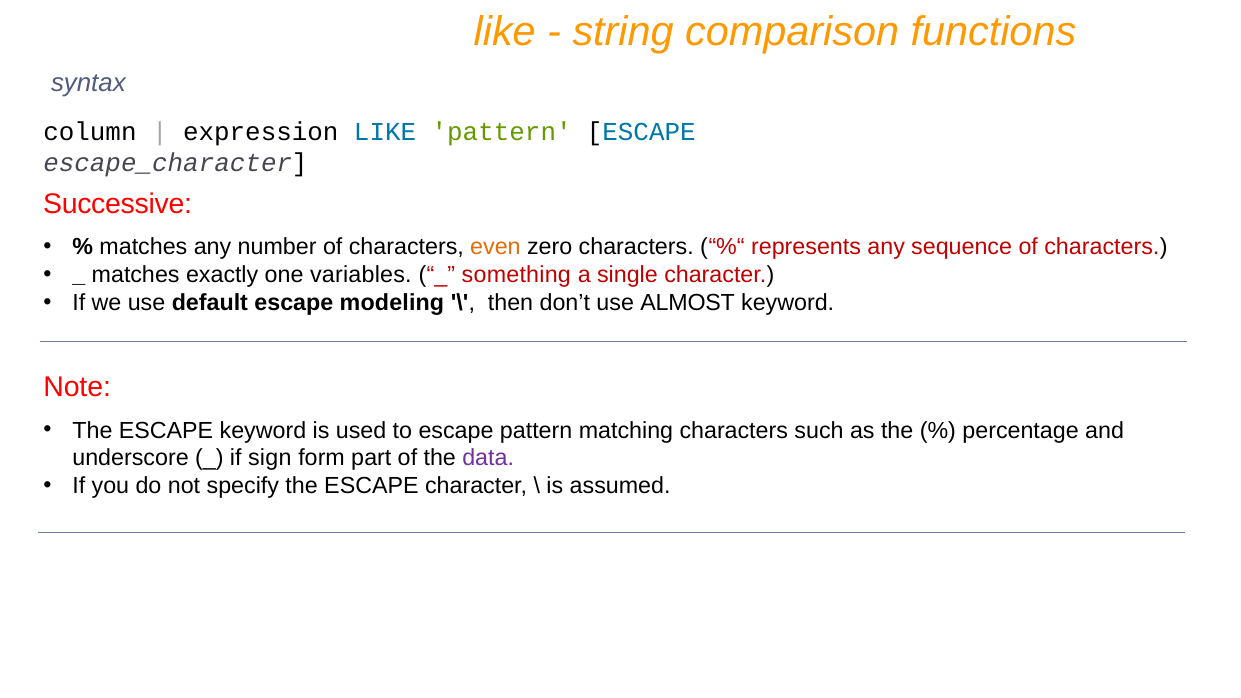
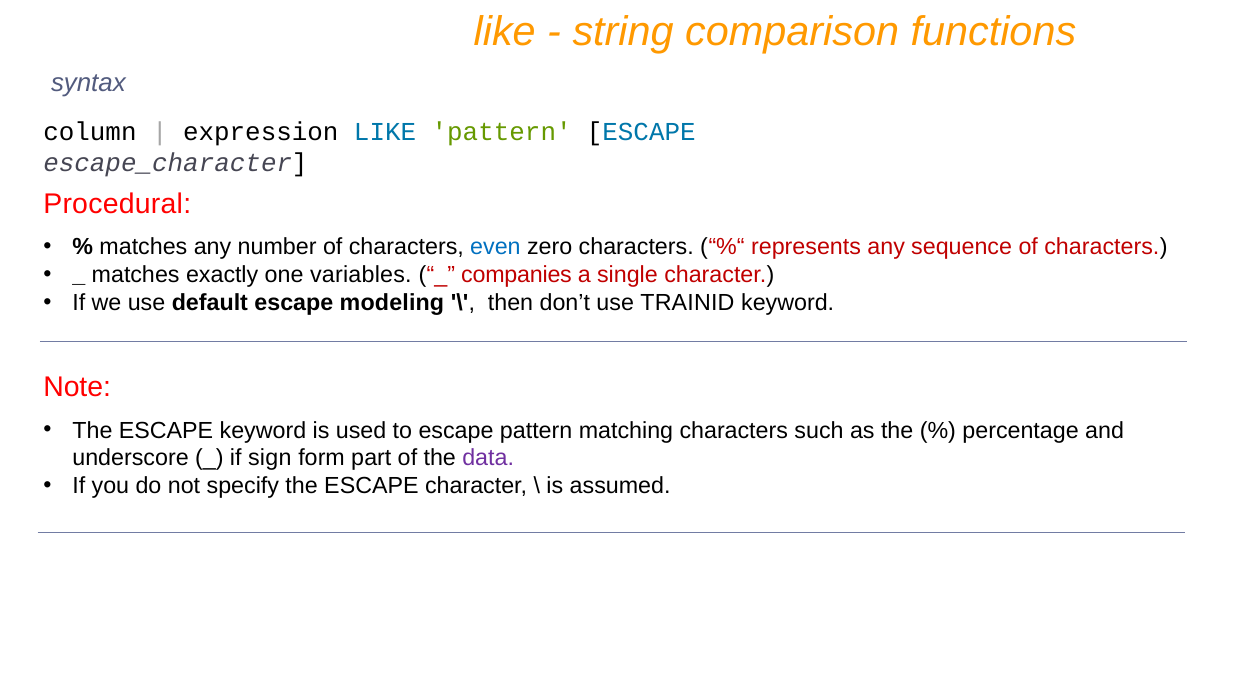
Successive: Successive -> Procedural
even colour: orange -> blue
something: something -> companies
ALMOST: ALMOST -> TRAINID
